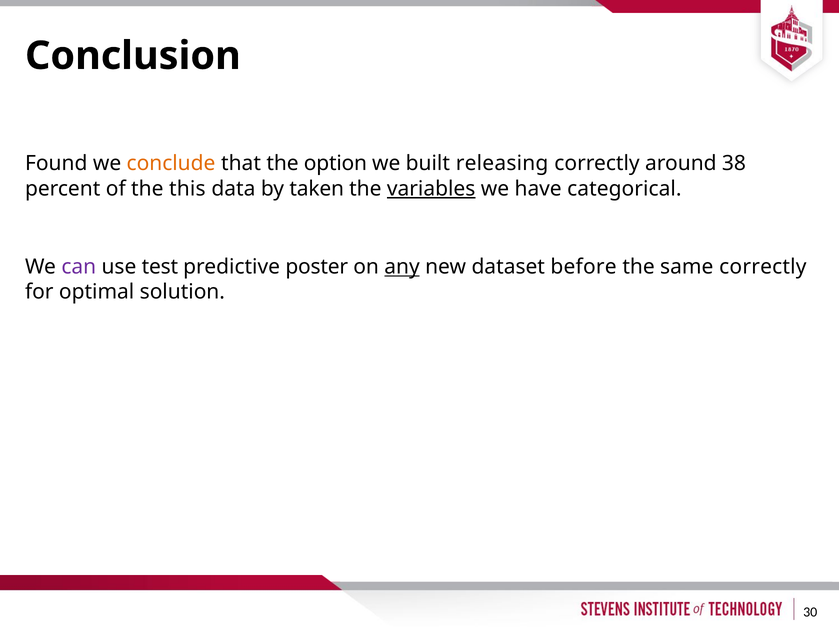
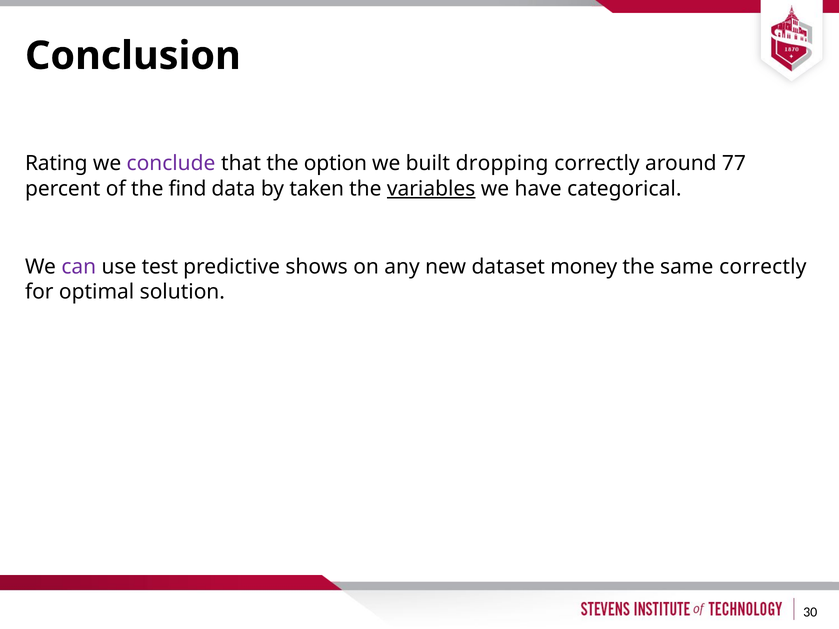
Found: Found -> Rating
conclude colour: orange -> purple
releasing: releasing -> dropping
38: 38 -> 77
this: this -> find
poster: poster -> shows
any underline: present -> none
before: before -> money
